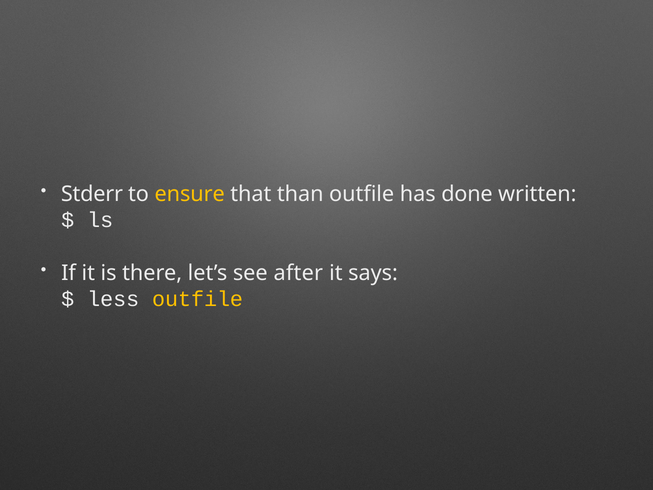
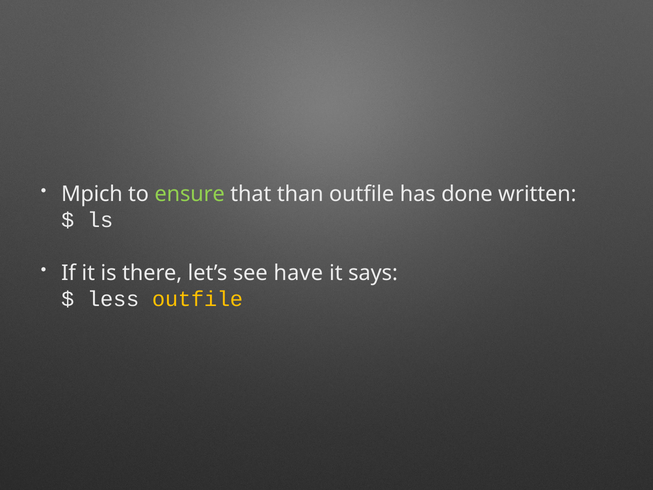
Stderr: Stderr -> Mpich
ensure colour: yellow -> light green
after: after -> have
